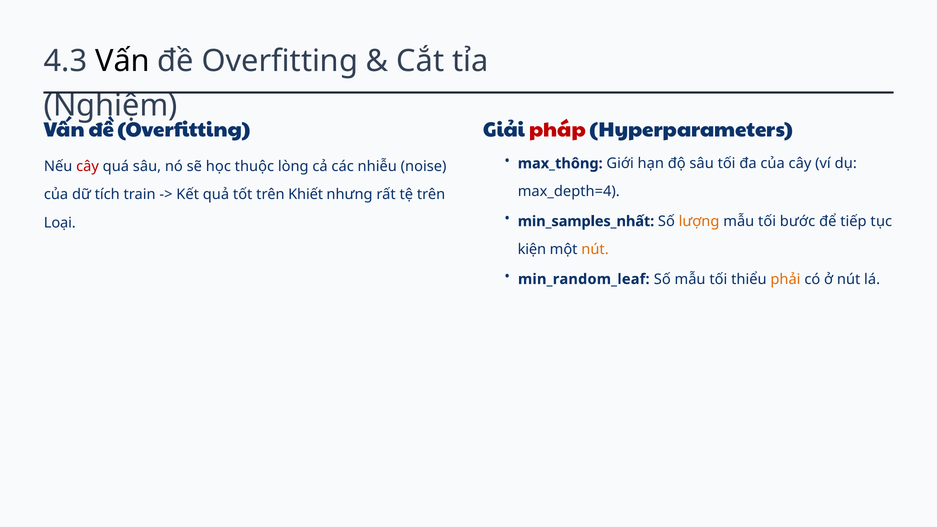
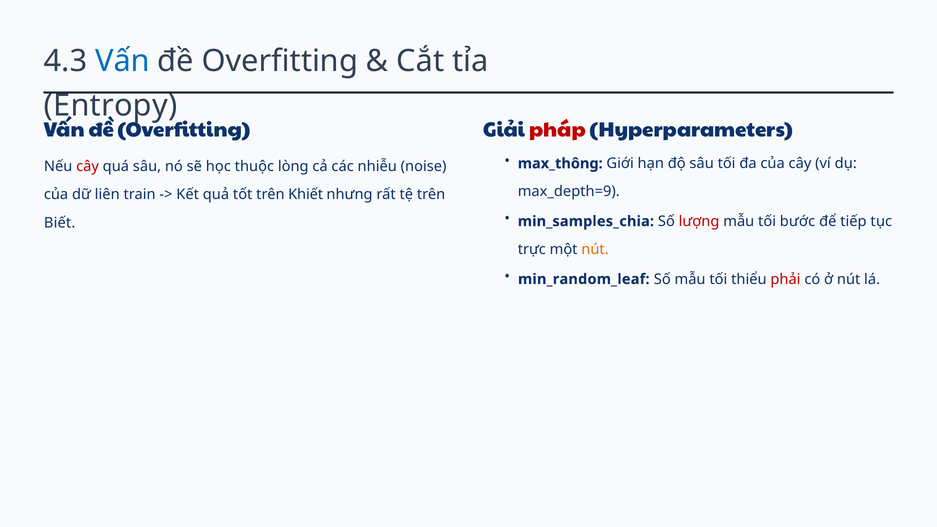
Vấn at (122, 61) colour: black -> blue
Nghiệm: Nghiệm -> Entropy
max_depth=4: max_depth=4 -> max_depth=9
tích: tích -> liên
min_samples_nhất: min_samples_nhất -> min_samples_chia
lượng colour: orange -> red
Loại: Loại -> Biết
kiện: kiện -> trực
phải colour: orange -> red
